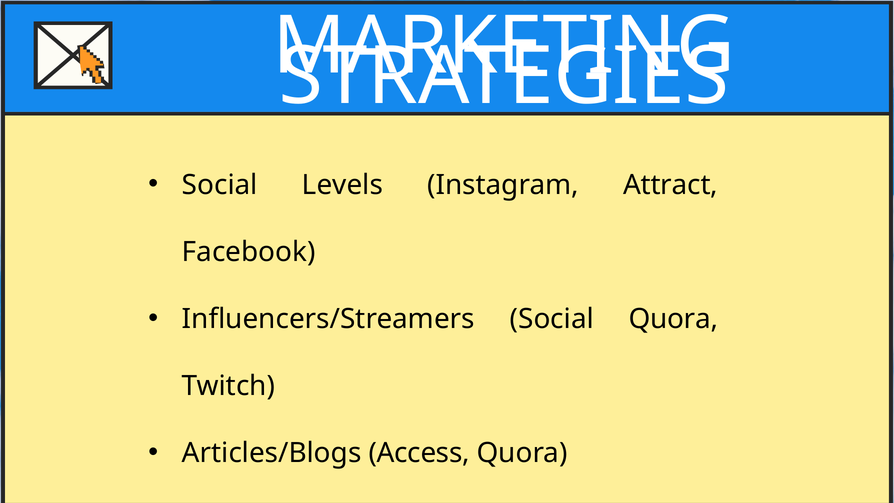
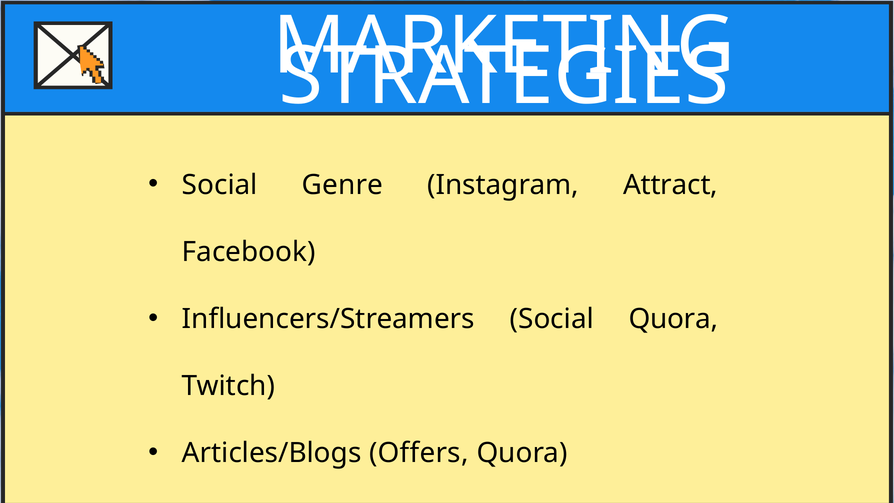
Levels: Levels -> Genre
Access: Access -> Offers
